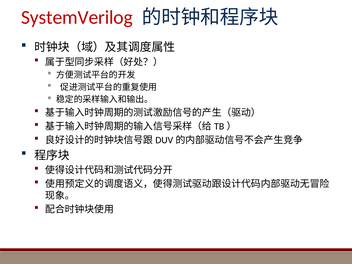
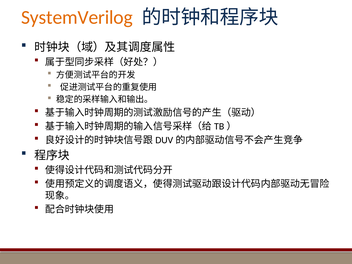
SystemVerilog colour: red -> orange
